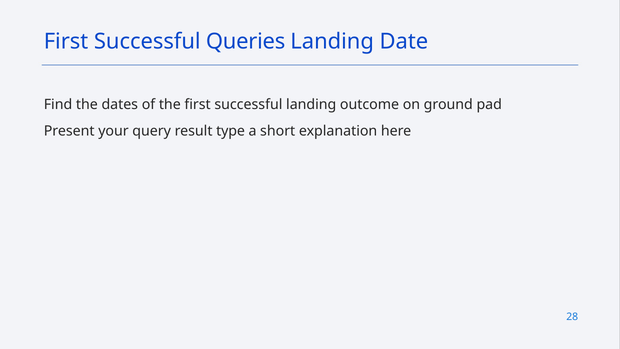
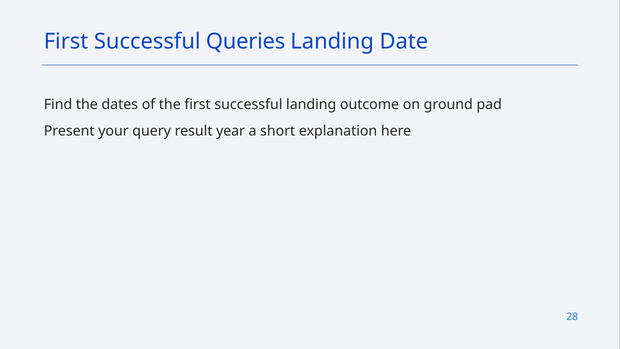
type: type -> year
